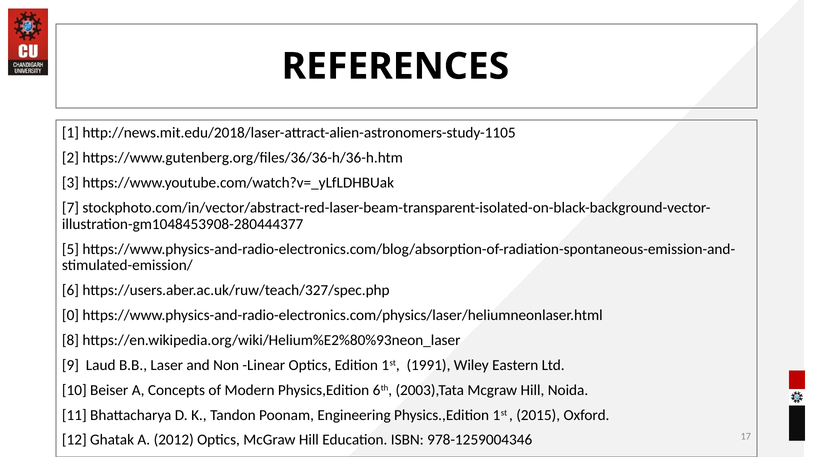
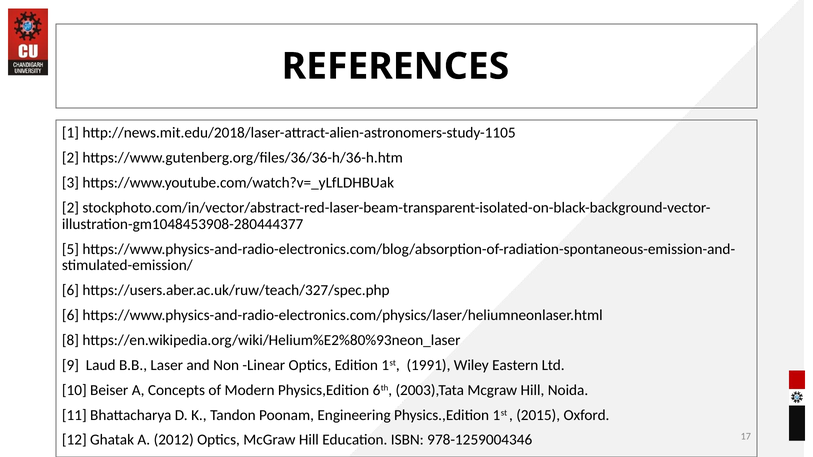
7 at (71, 208): 7 -> 2
0 at (71, 316): 0 -> 6
